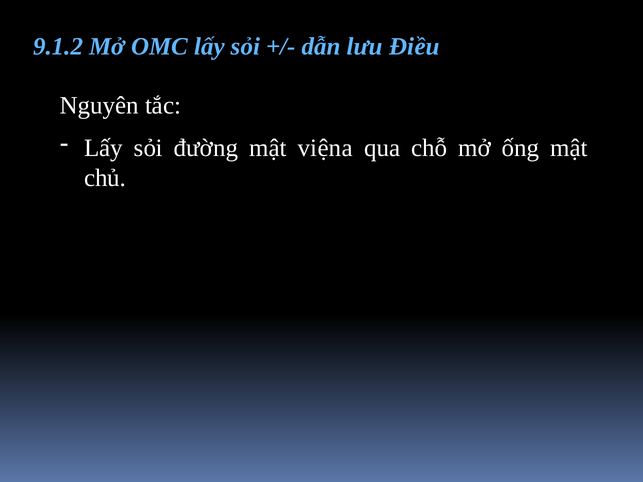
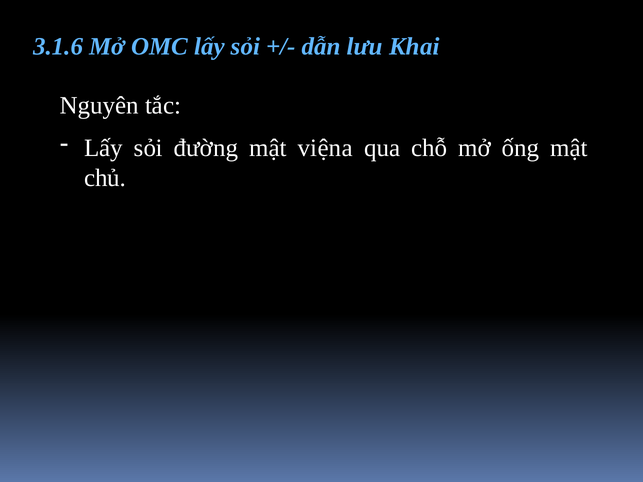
9.1.2: 9.1.2 -> 3.1.6
Điều: Điều -> Khai
